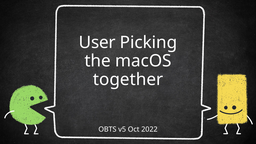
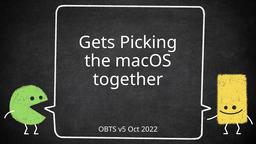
User: User -> Gets
